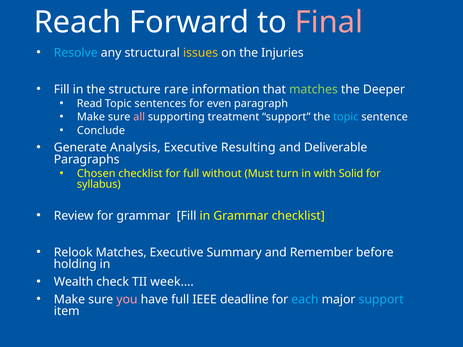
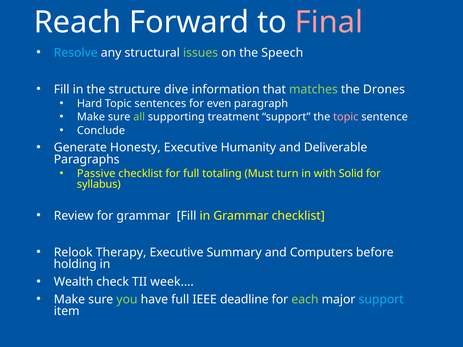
issues colour: yellow -> light green
Injuries: Injuries -> Speech
rare: rare -> dive
Deeper: Deeper -> Drones
Read: Read -> Hard
all colour: pink -> light green
topic at (346, 117) colour: light blue -> pink
Analysis: Analysis -> Honesty
Resulting: Resulting -> Humanity
Chosen: Chosen -> Passive
without: without -> totaling
Relook Matches: Matches -> Therapy
Remember: Remember -> Computers
you colour: pink -> light green
each colour: light blue -> light green
